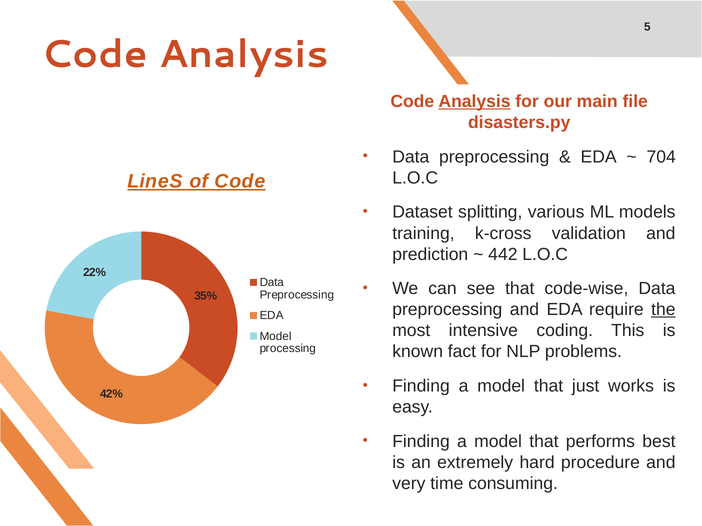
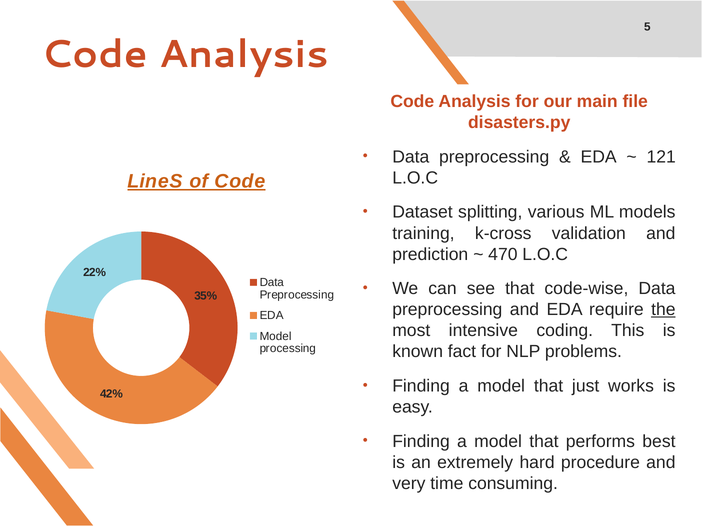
Analysis at (474, 102) underline: present -> none
704: 704 -> 121
442: 442 -> 470
